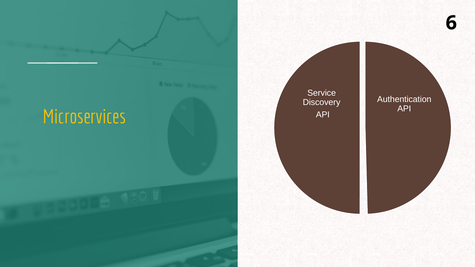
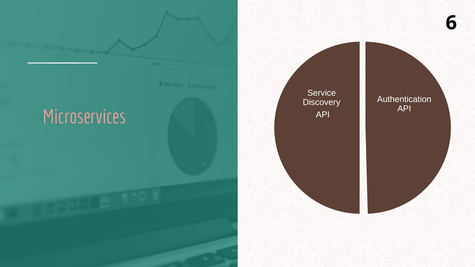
Microservices colour: yellow -> pink
